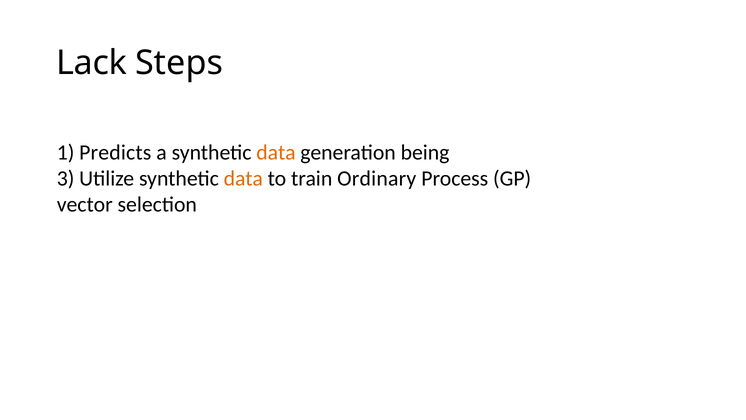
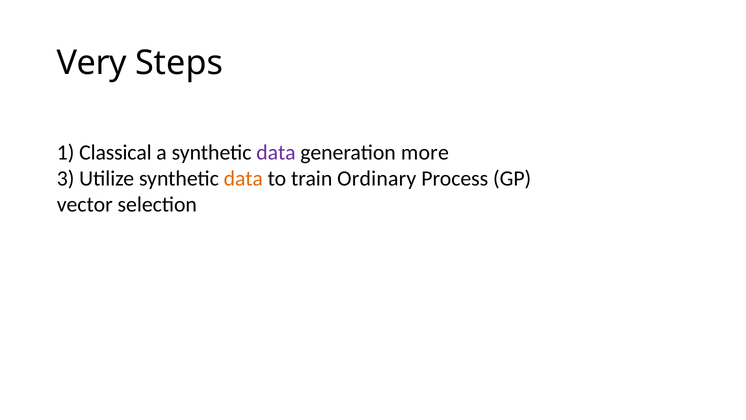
Lack: Lack -> Very
Predicts: Predicts -> Classical
data at (276, 152) colour: orange -> purple
being: being -> more
